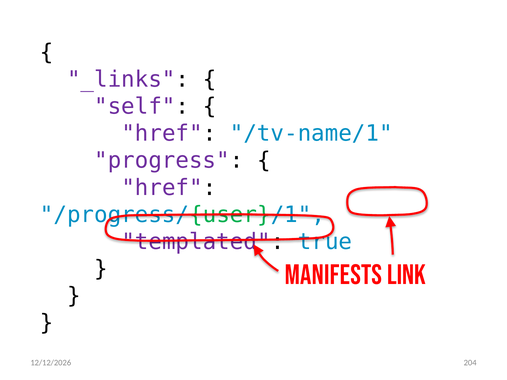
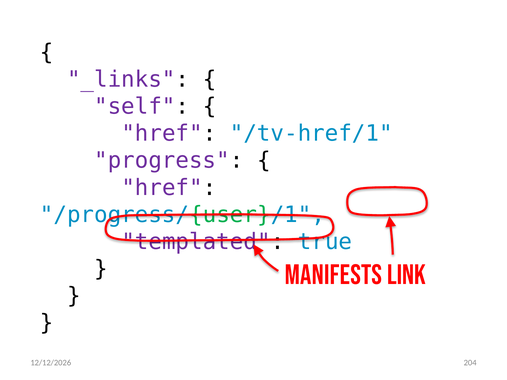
/tv-name/1: /tv-name/1 -> /tv-href/1
